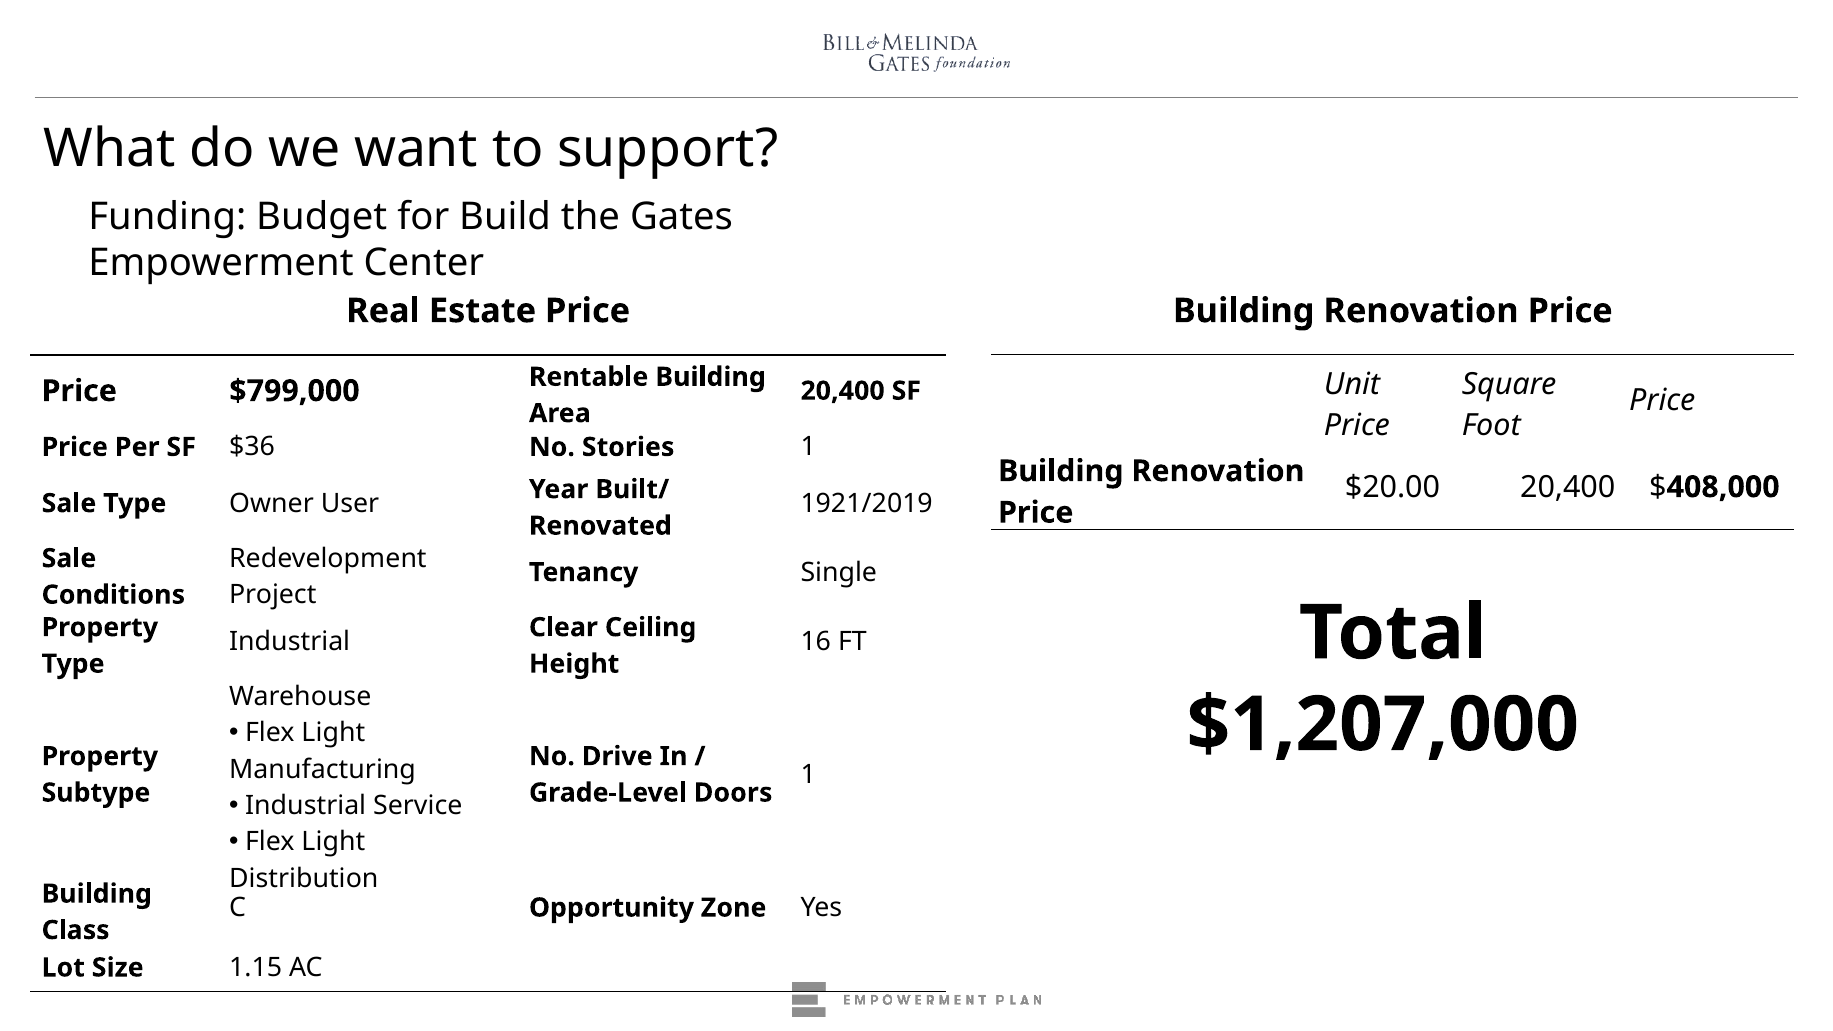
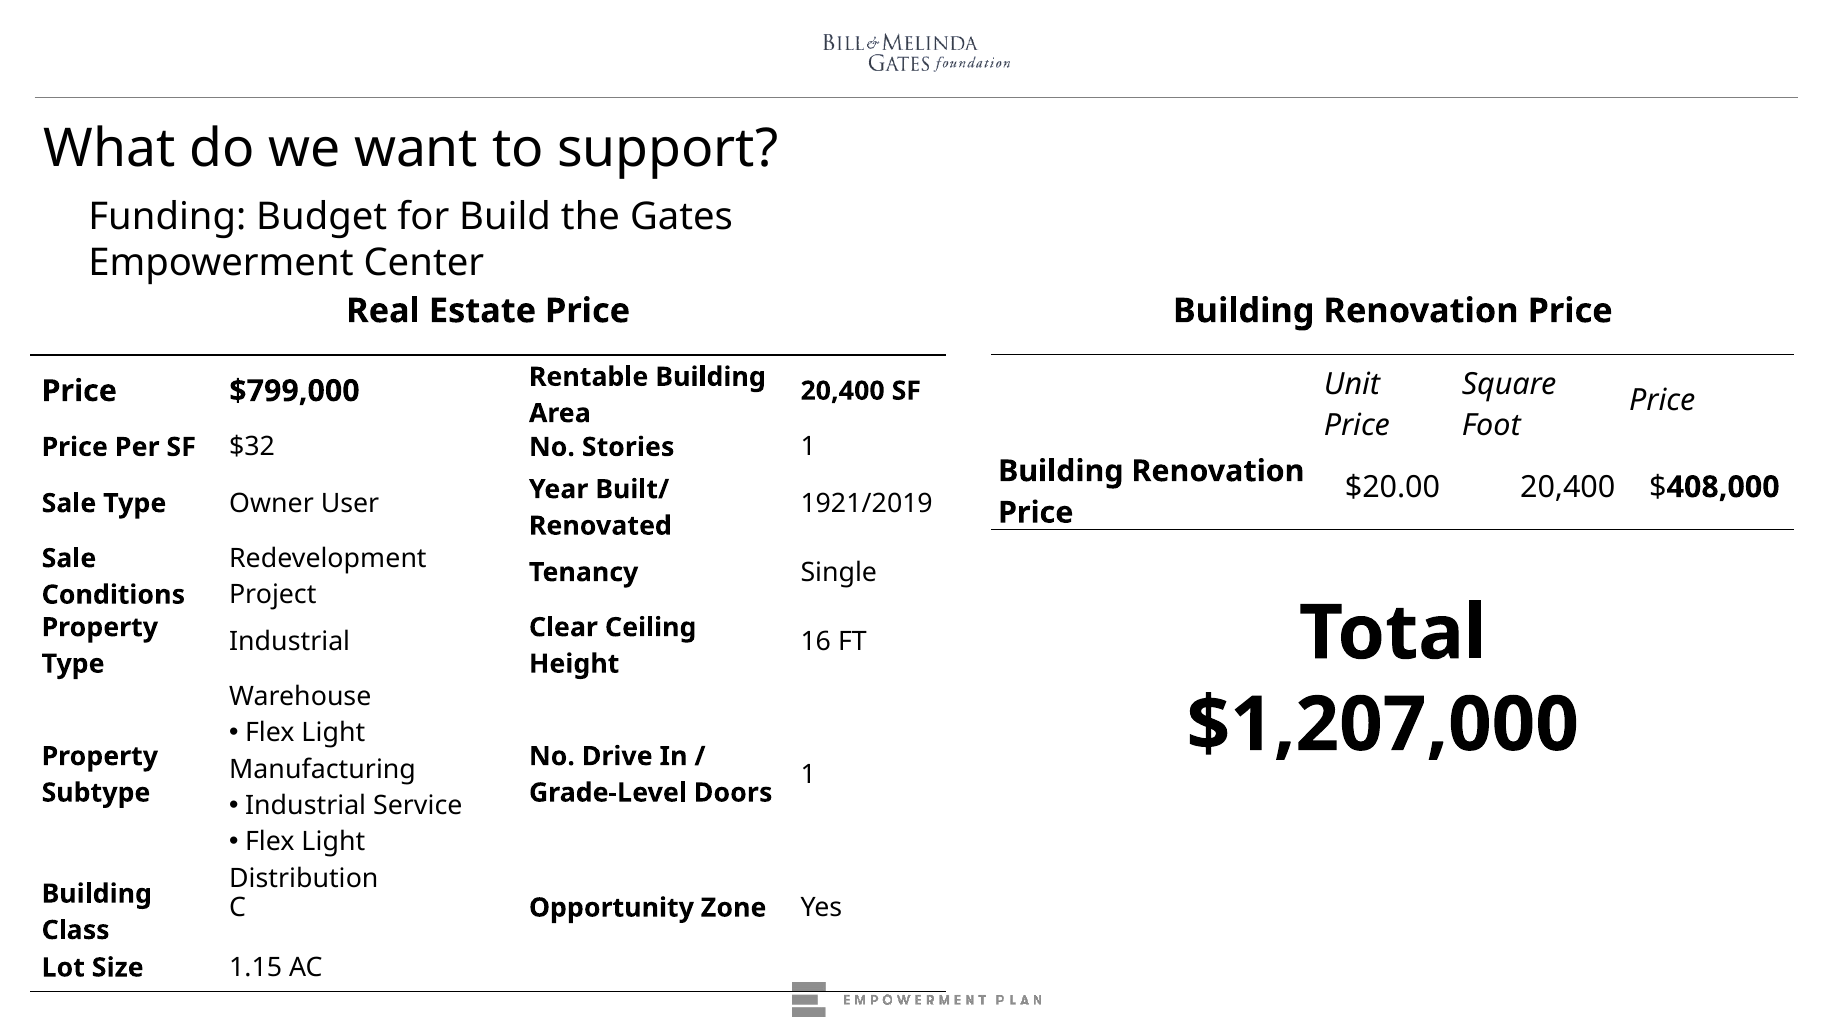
$36: $36 -> $32
